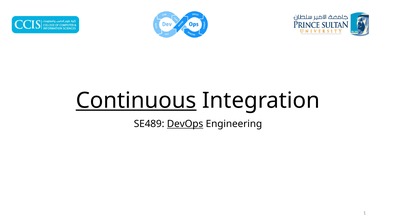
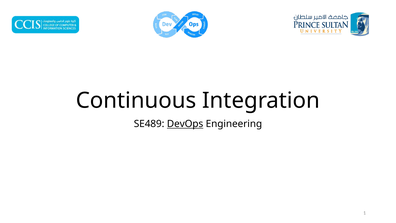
Continuous underline: present -> none
